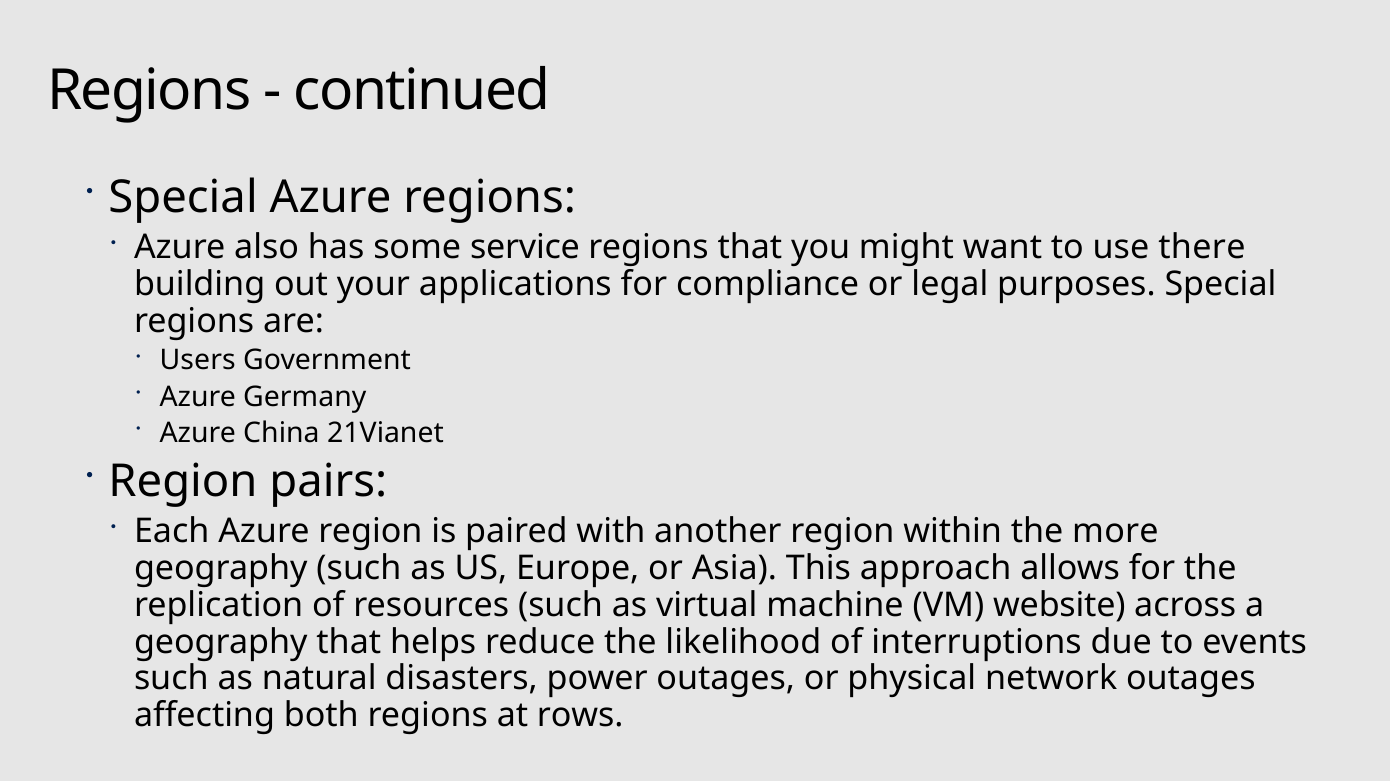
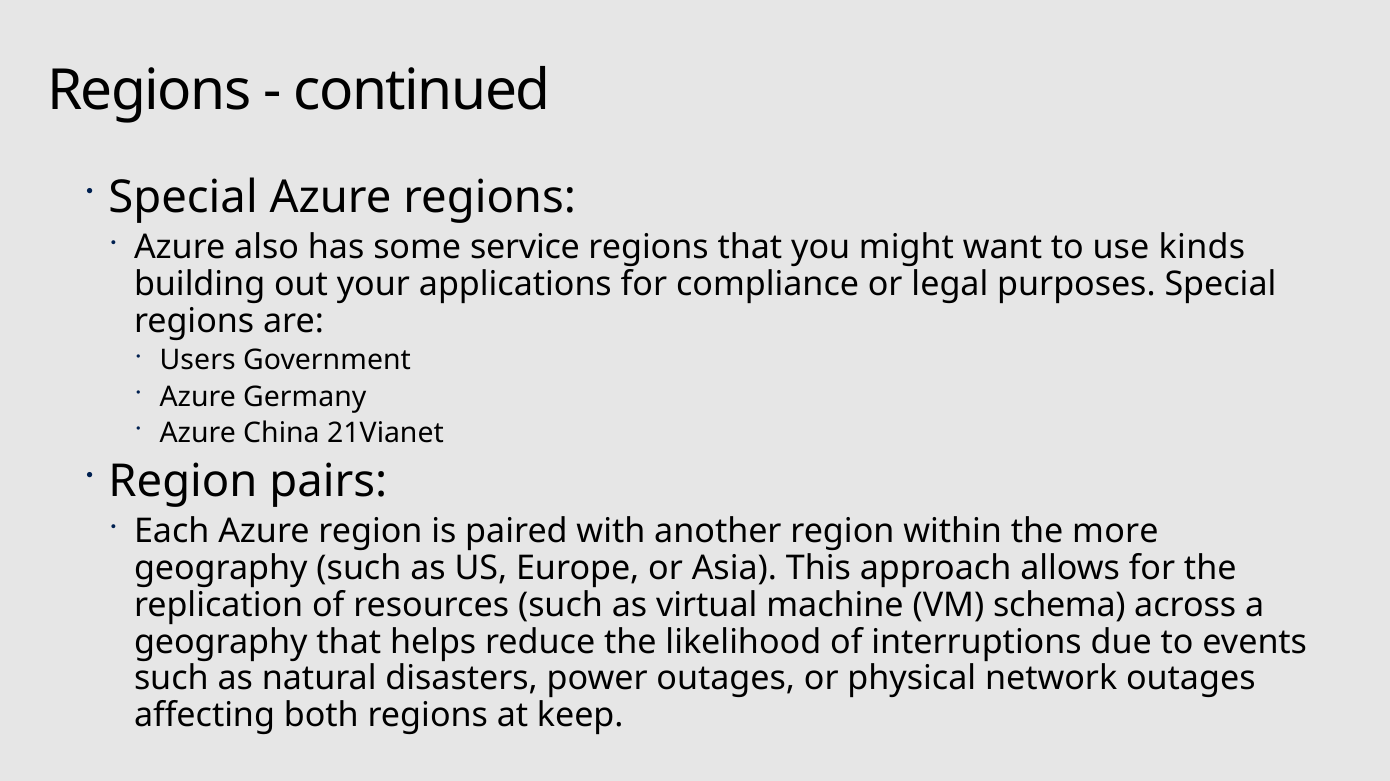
there: there -> kinds
website: website -> schema
rows: rows -> keep
